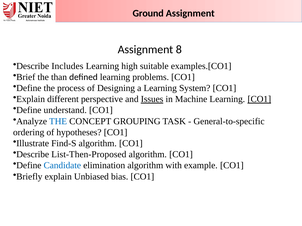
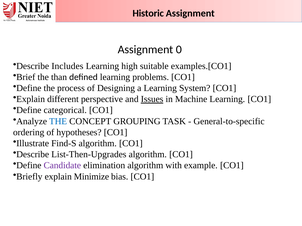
Ground: Ground -> Historic
8: 8 -> 0
CO1 at (259, 99) underline: present -> none
understand: understand -> categorical
List-Then-Proposed: List-Then-Proposed -> List-Then-Upgrades
Candidate colour: blue -> purple
Unbiased: Unbiased -> Minimize
